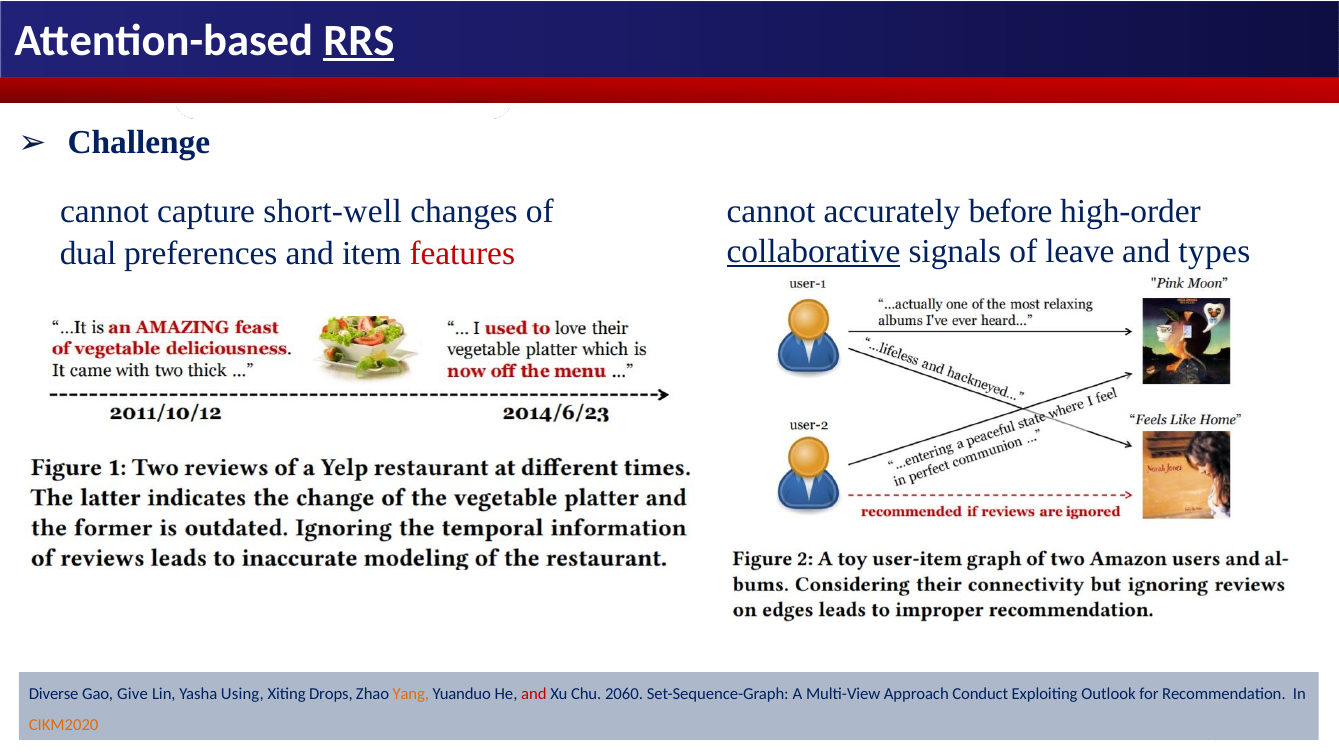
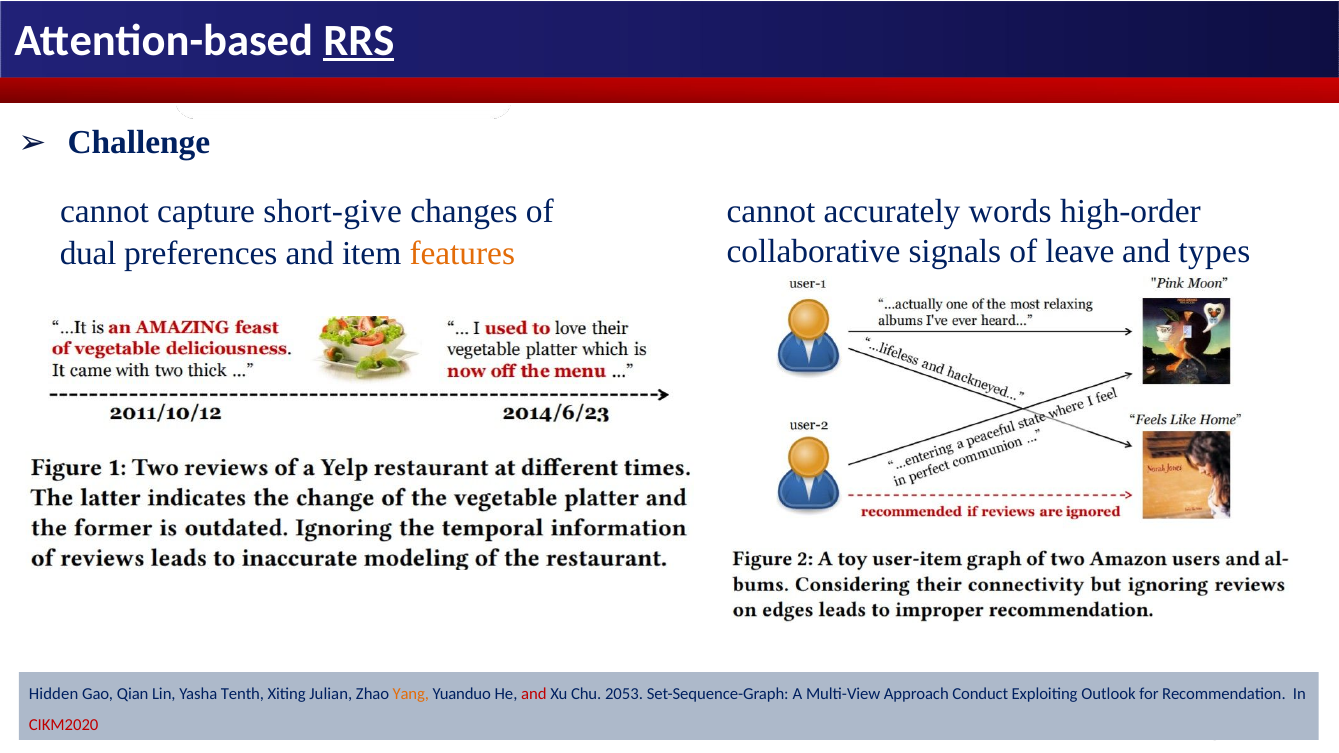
short-well: short-well -> short-give
before: before -> words
collaborative underline: present -> none
features colour: red -> orange
Diverse: Diverse -> Hidden
Give: Give -> Qian
Using: Using -> Tenth
Drops: Drops -> Julian
2060: 2060 -> 2053
CIKM2020 colour: orange -> red
